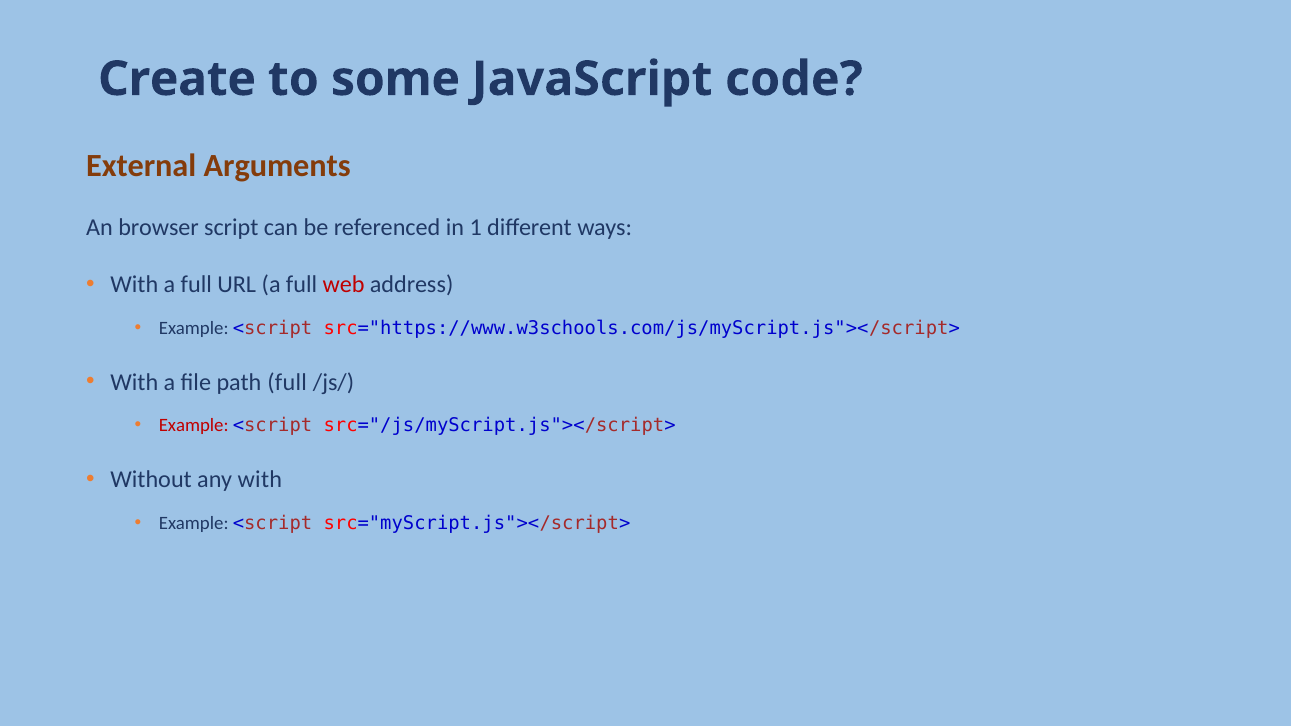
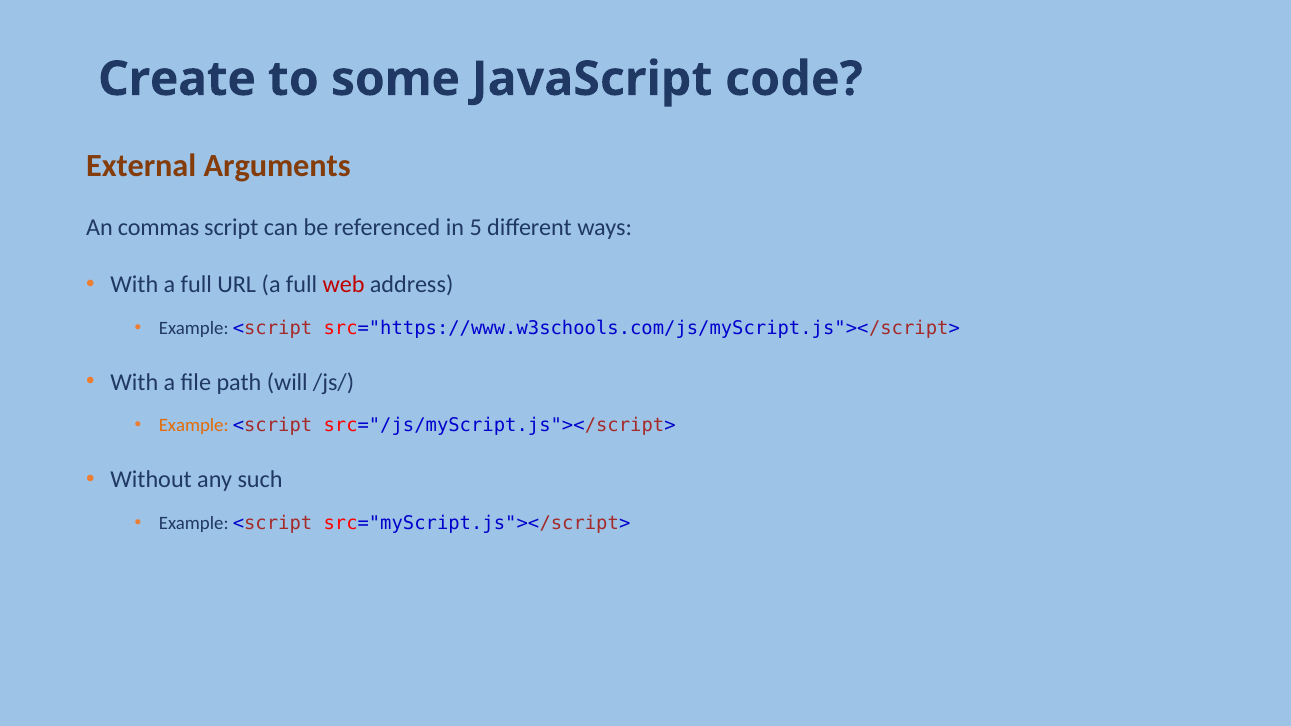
browser: browser -> commas
1: 1 -> 5
path full: full -> will
Example at (194, 426) colour: red -> orange
any with: with -> such
